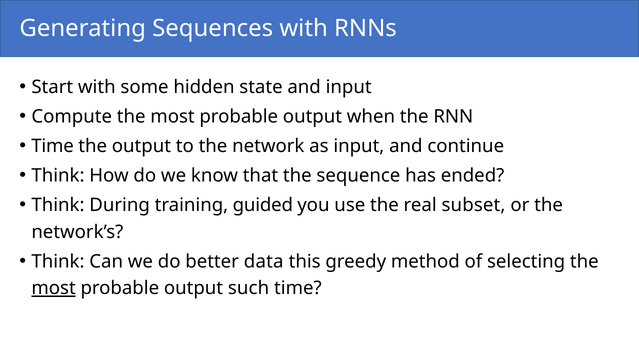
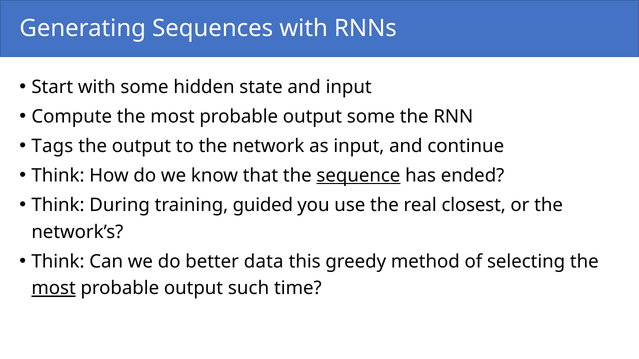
output when: when -> some
Time at (53, 146): Time -> Tags
sequence underline: none -> present
subset: subset -> closest
